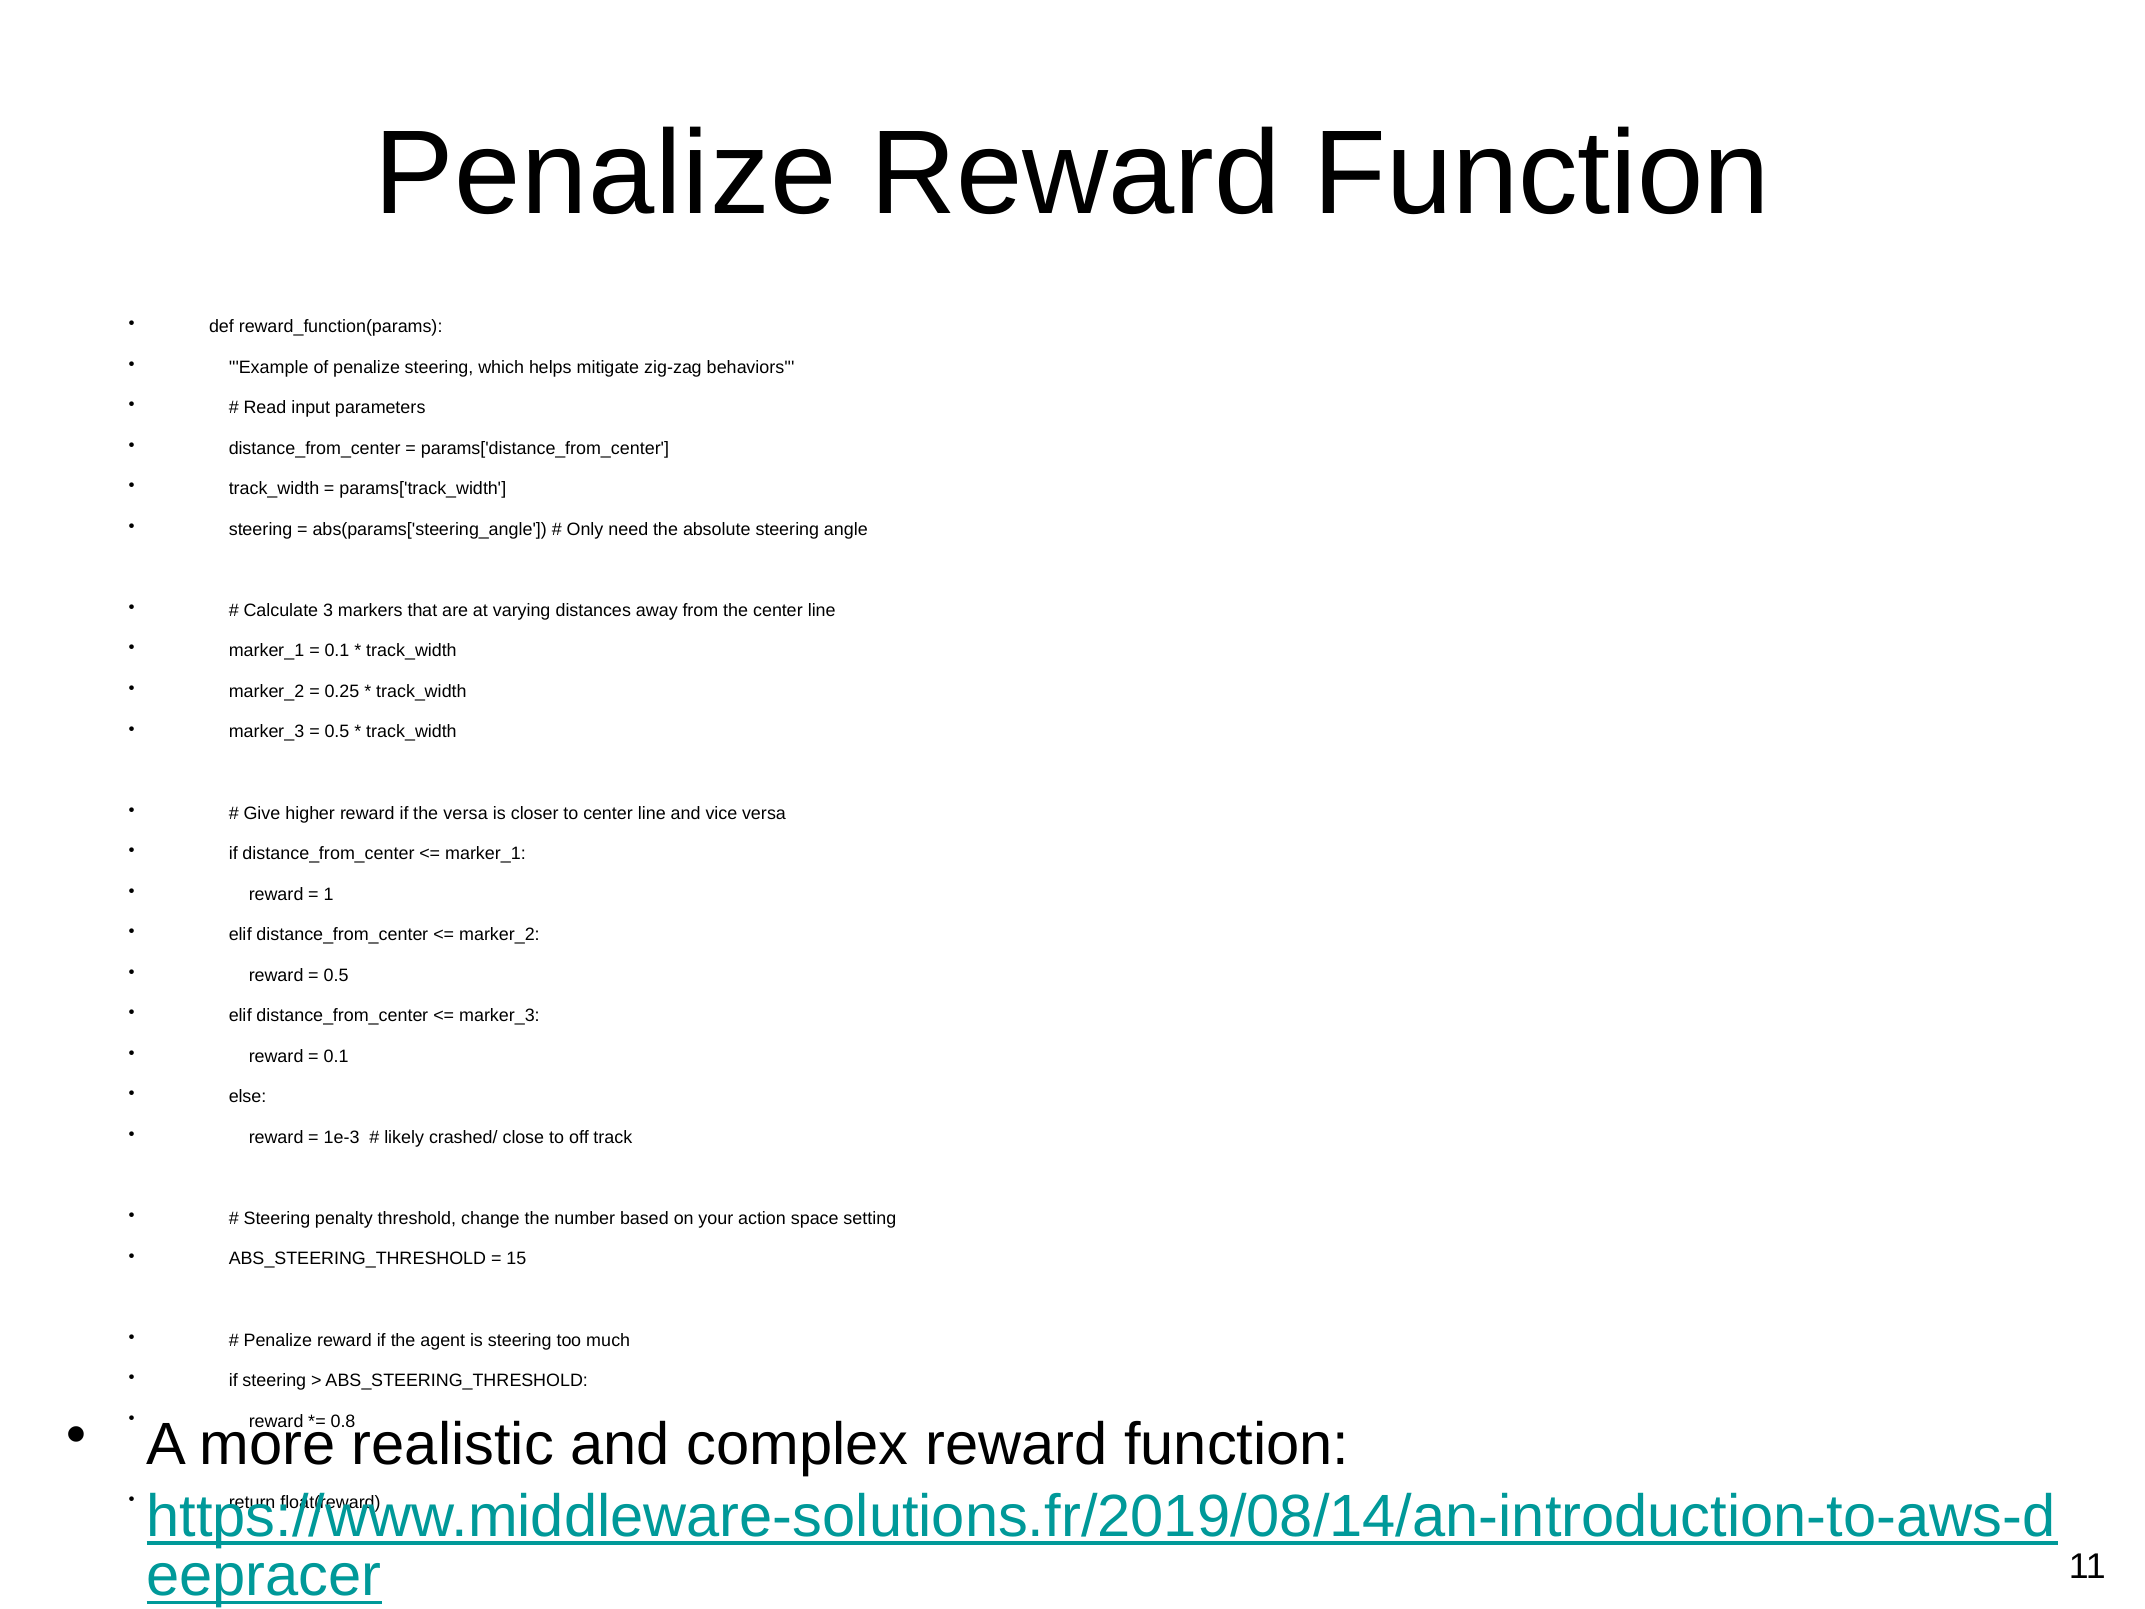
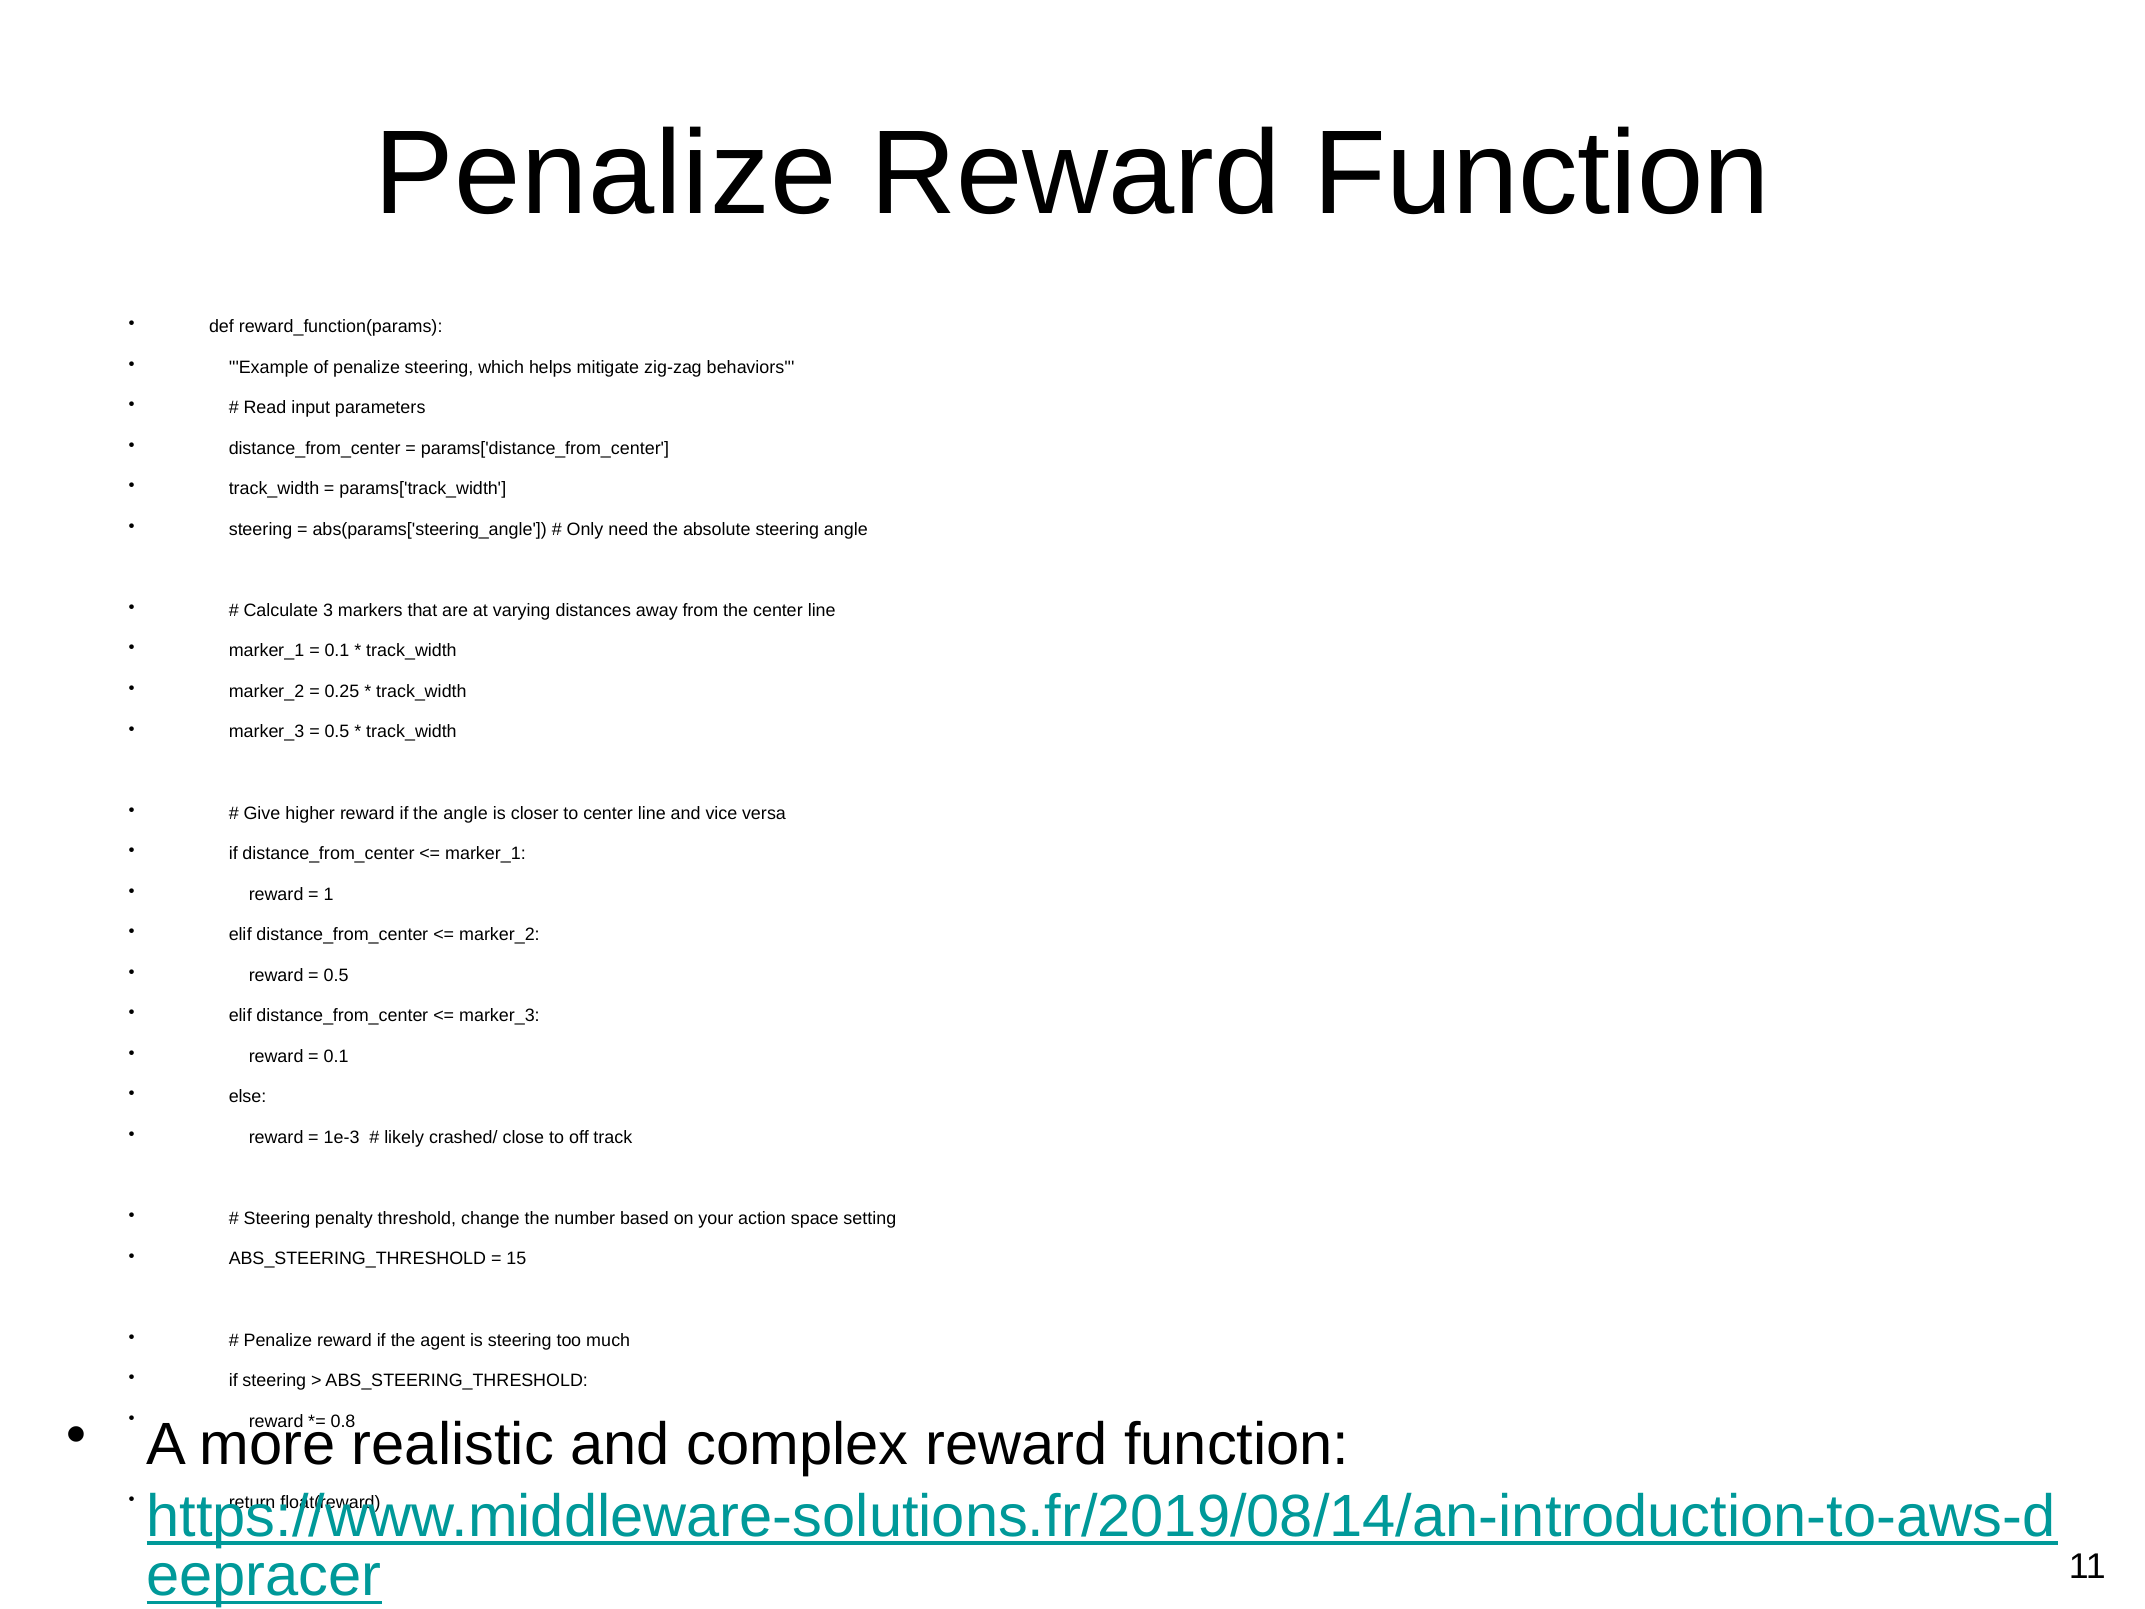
the versa: versa -> angle
